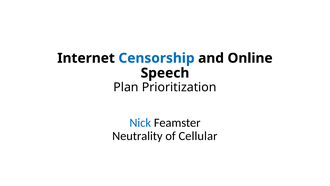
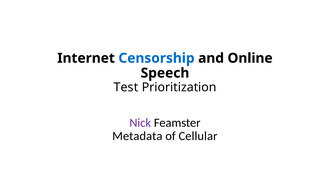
Plan: Plan -> Test
Nick colour: blue -> purple
Neutrality: Neutrality -> Metadata
